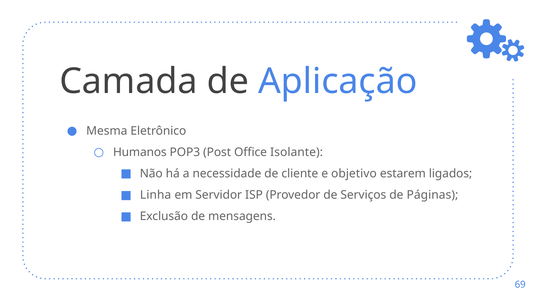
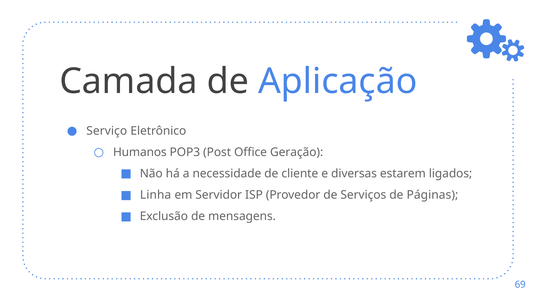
Mesma: Mesma -> Serviço
Isolante: Isolante -> Geração
objetivo: objetivo -> diversas
